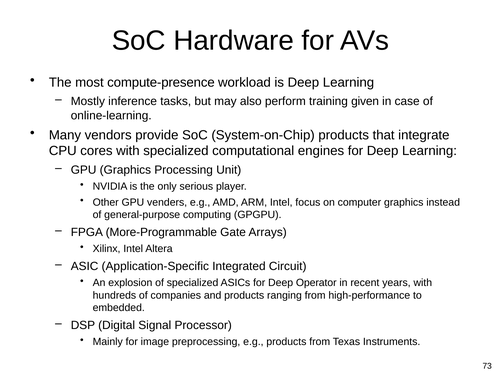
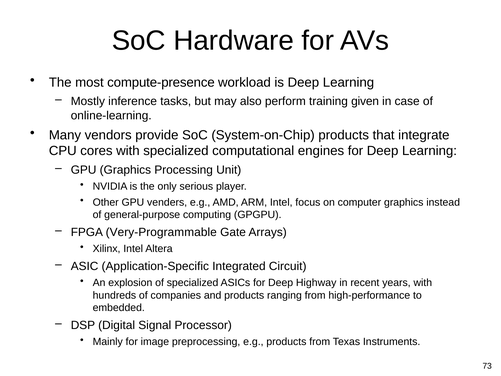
More-Programmable: More-Programmable -> Very-Programmable
Operator: Operator -> Highway
